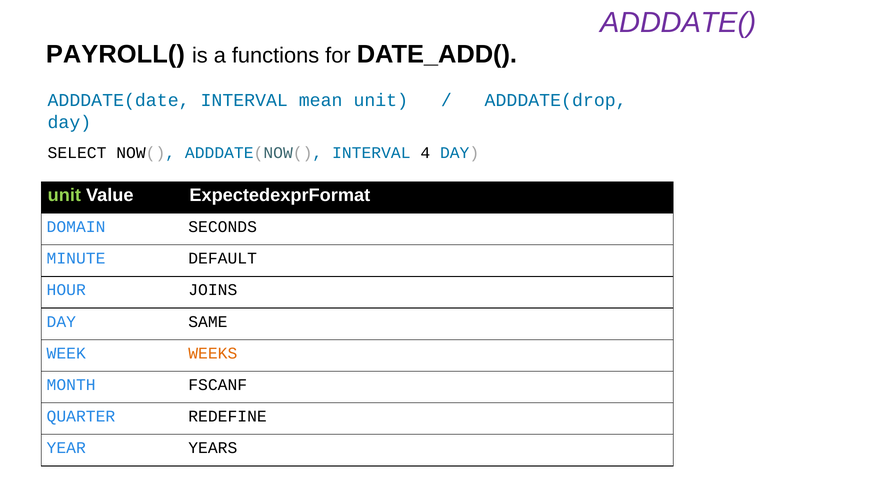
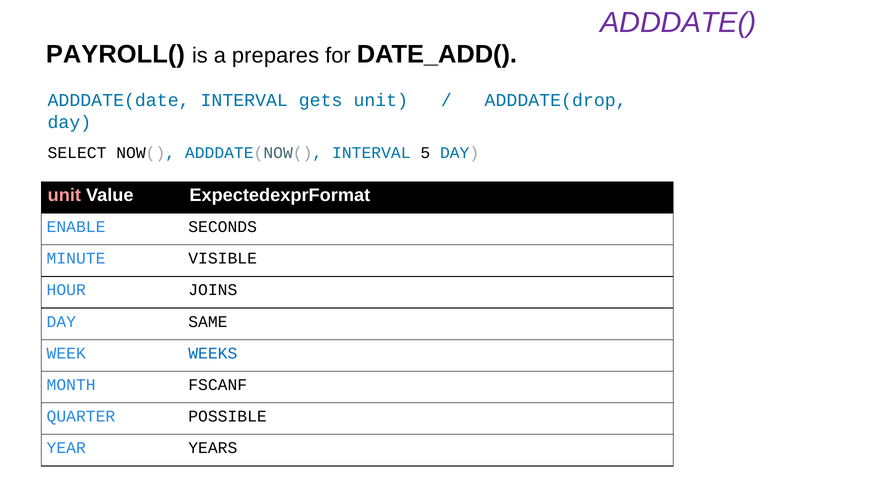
functions: functions -> prepares
mean: mean -> gets
4: 4 -> 5
unit at (64, 196) colour: light green -> pink
DOMAIN: DOMAIN -> ENABLE
DEFAULT: DEFAULT -> VISIBLE
WEEKS colour: orange -> blue
REDEFINE: REDEFINE -> POSSIBLE
